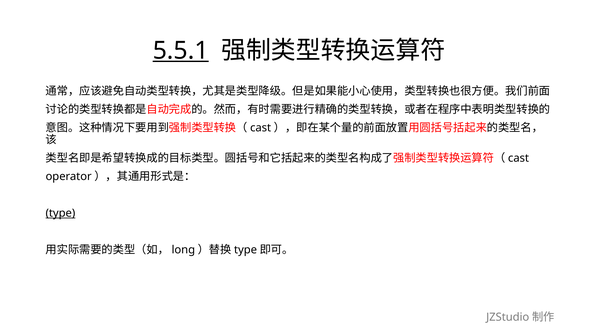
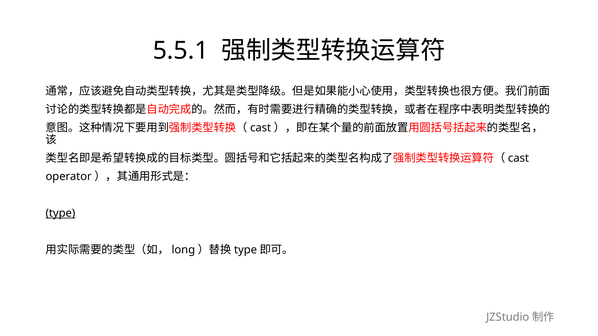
5.5.1 underline: present -> none
